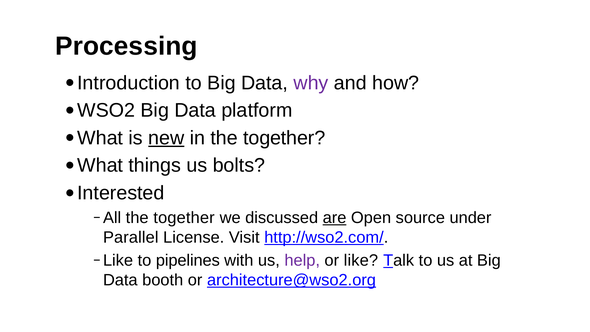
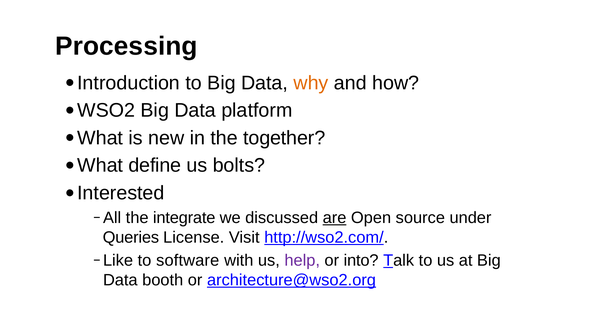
why colour: purple -> orange
new underline: present -> none
things: things -> define
All the together: together -> integrate
Parallel: Parallel -> Queries
pipelines: pipelines -> software
or like: like -> into
